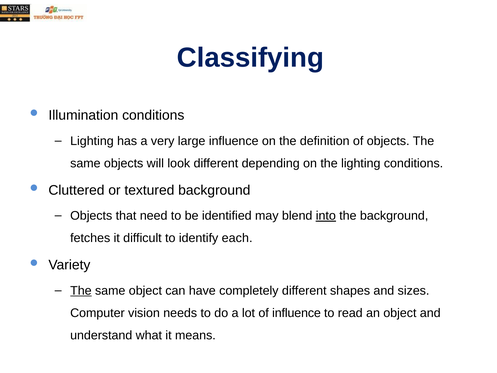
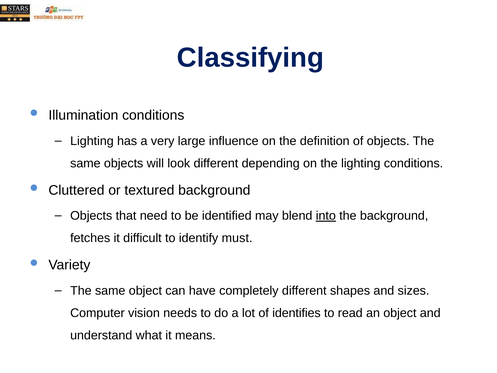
each: each -> must
The at (81, 290) underline: present -> none
of influence: influence -> identifies
